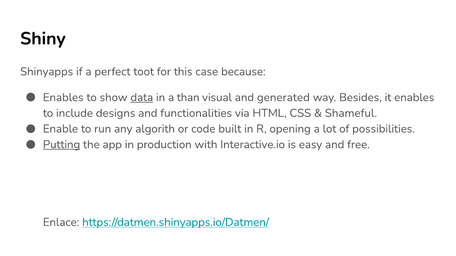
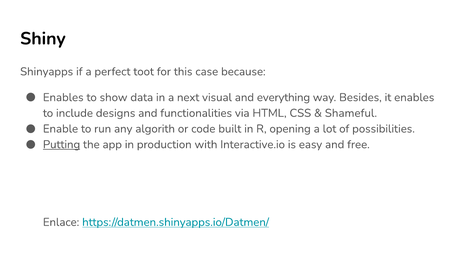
data underline: present -> none
than: than -> next
generated: generated -> everything
